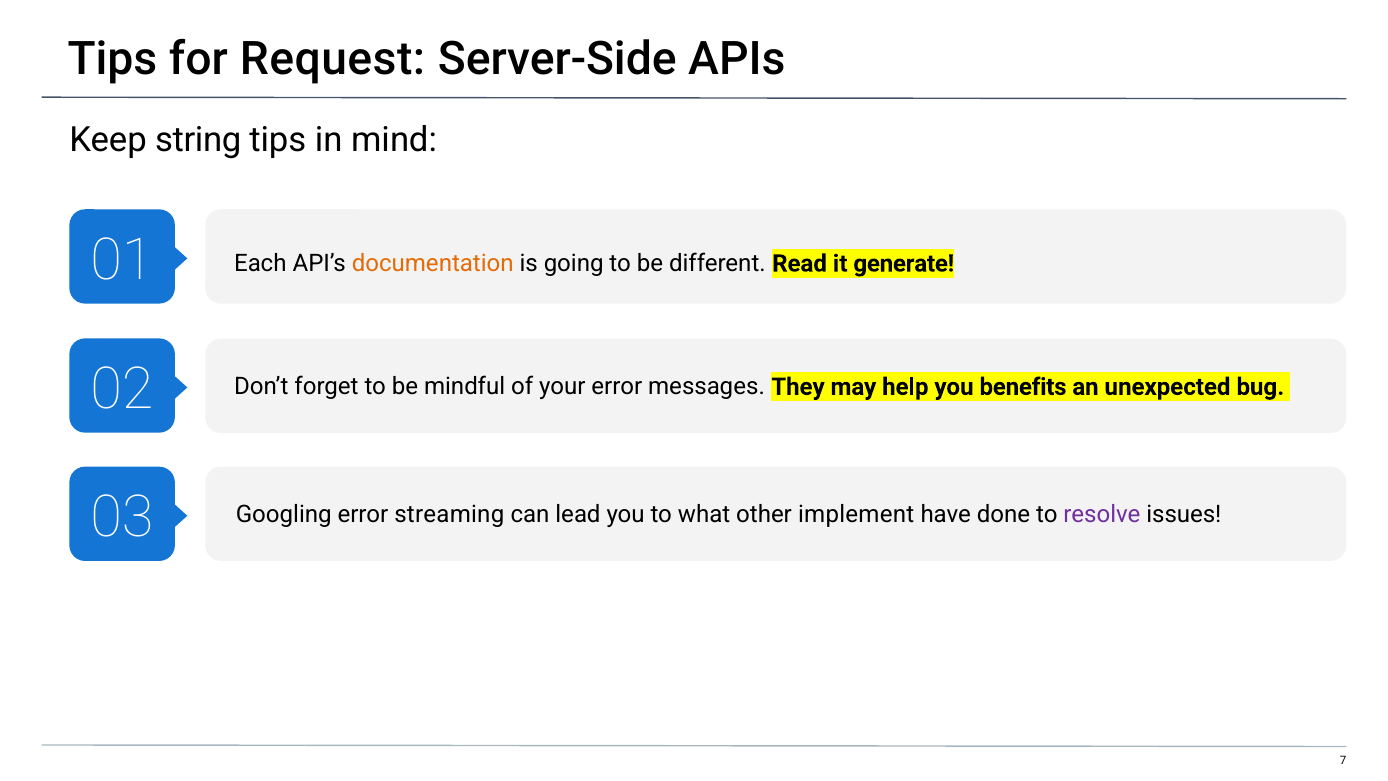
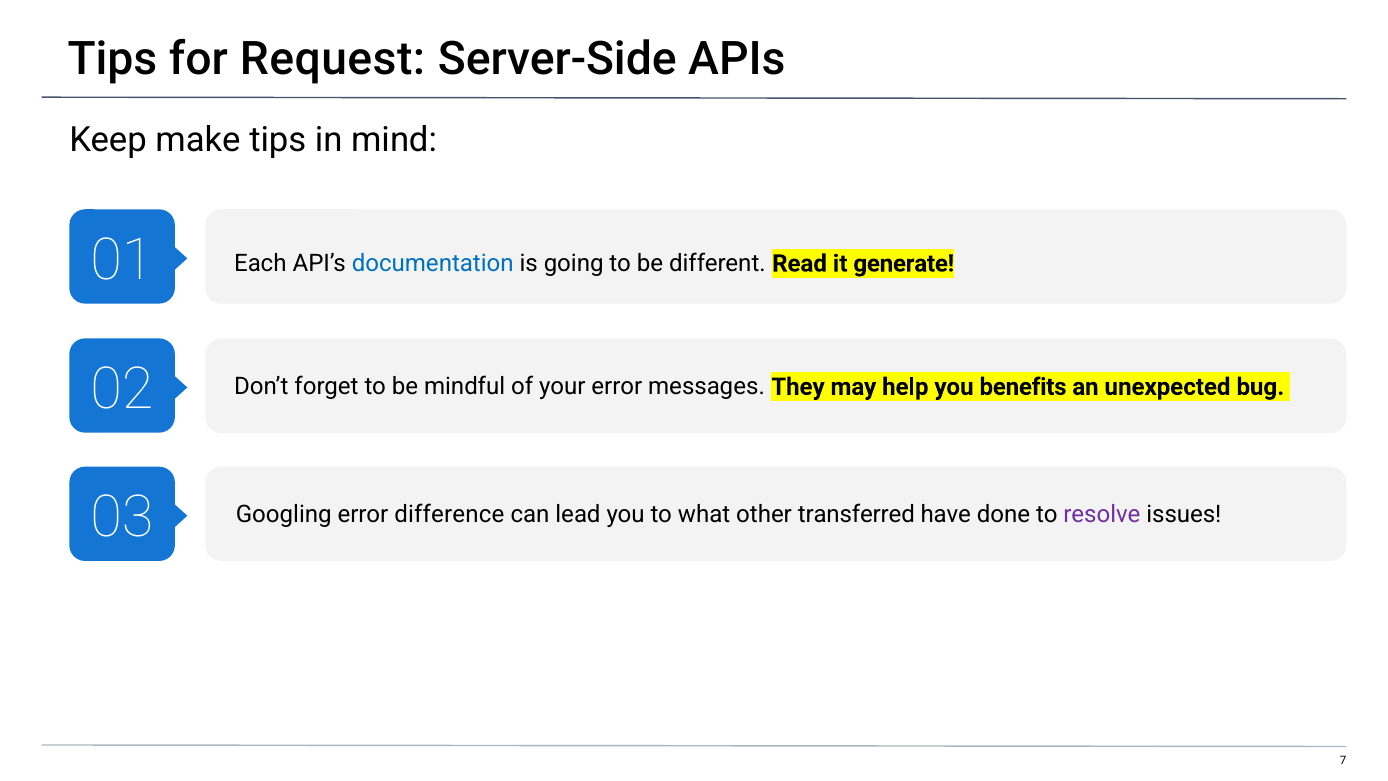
string: string -> make
documentation colour: orange -> blue
streaming: streaming -> difference
implement: implement -> transferred
